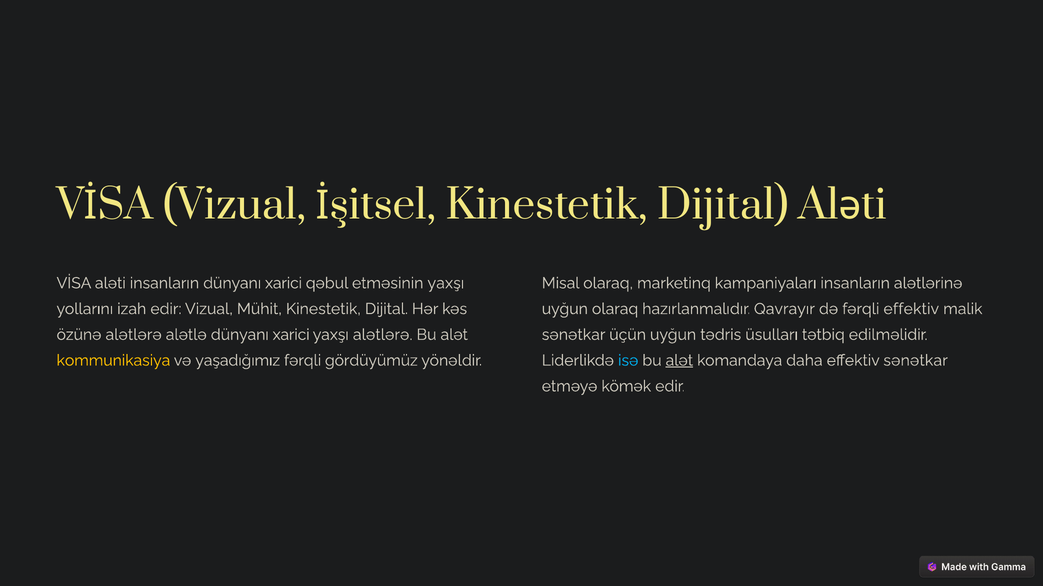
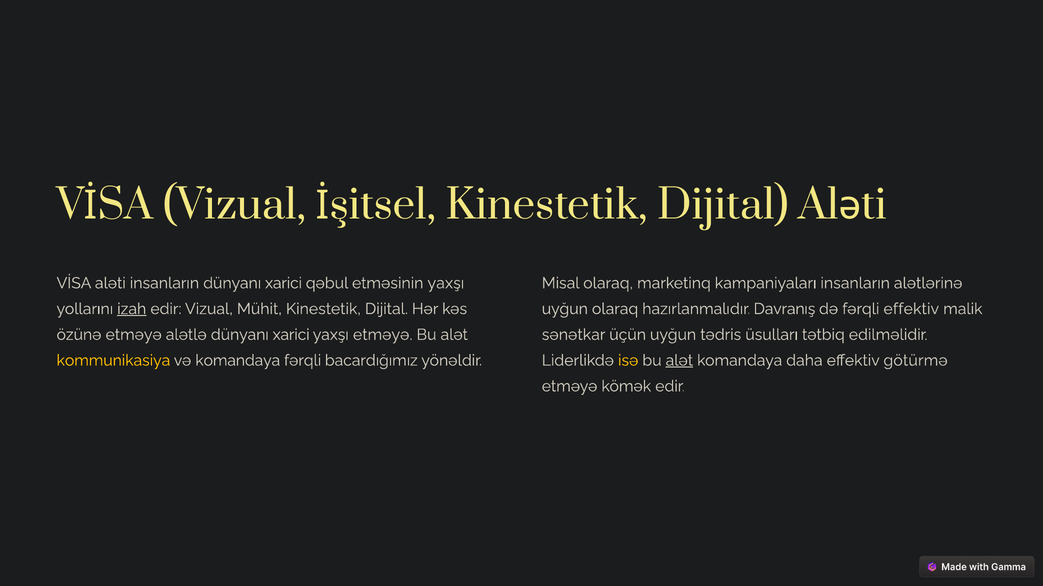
izah underline: none -> present
Qavrayır: Qavrayır -> Davranış
özünə alətlərə: alətlərə -> etməyə
yaxşı alətlərə: alətlərə -> etməyə
və yaşadığımız: yaşadığımız -> komandaya
gördüyümüz: gördüyümüz -> bacardığımız
isə colour: light blue -> yellow
effektiv sənətkar: sənətkar -> götürmə
